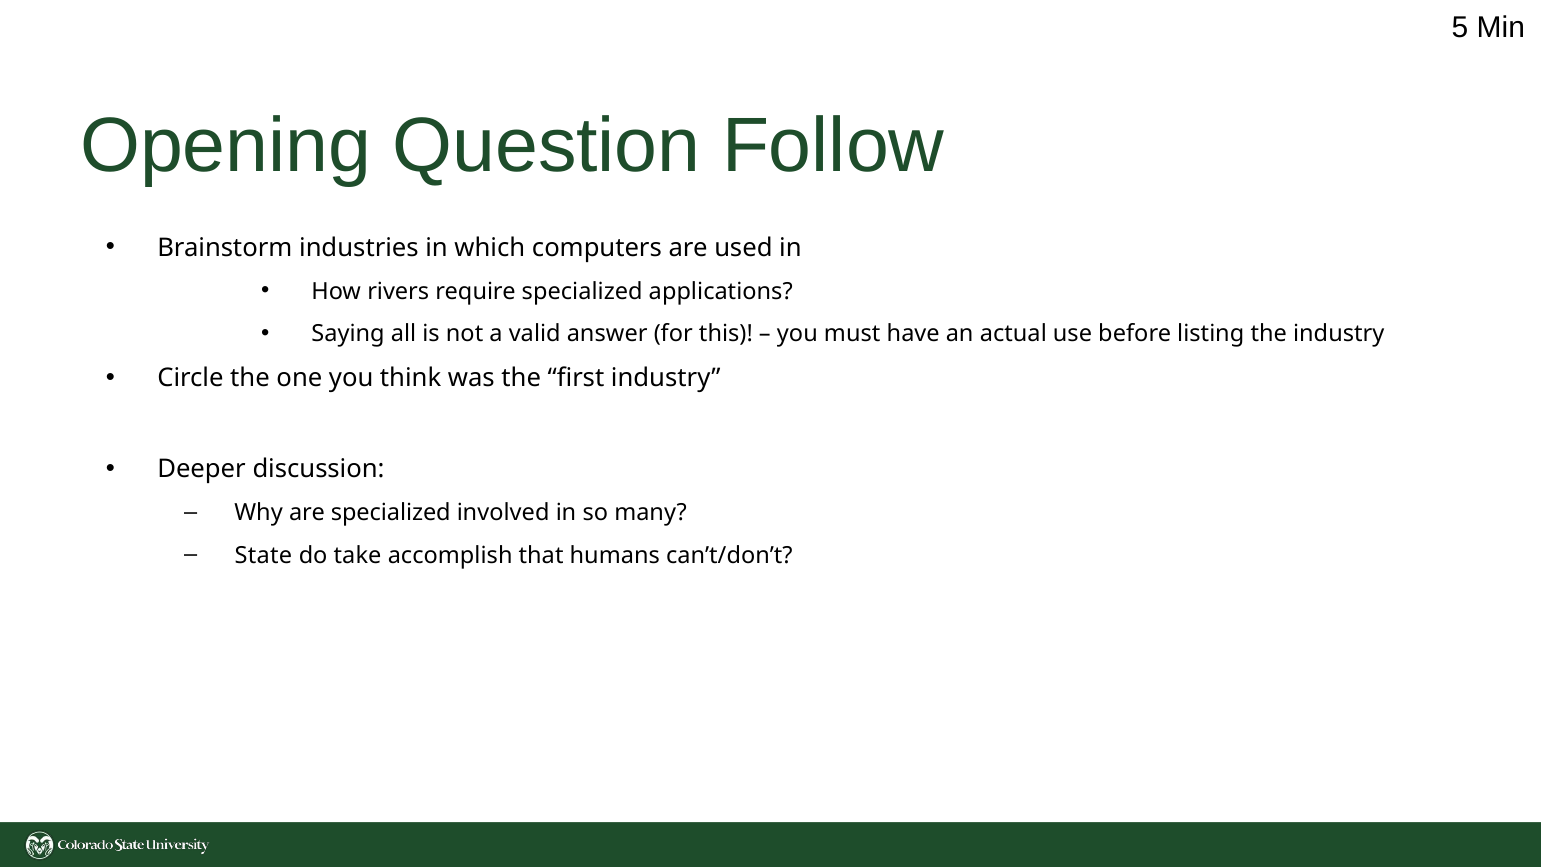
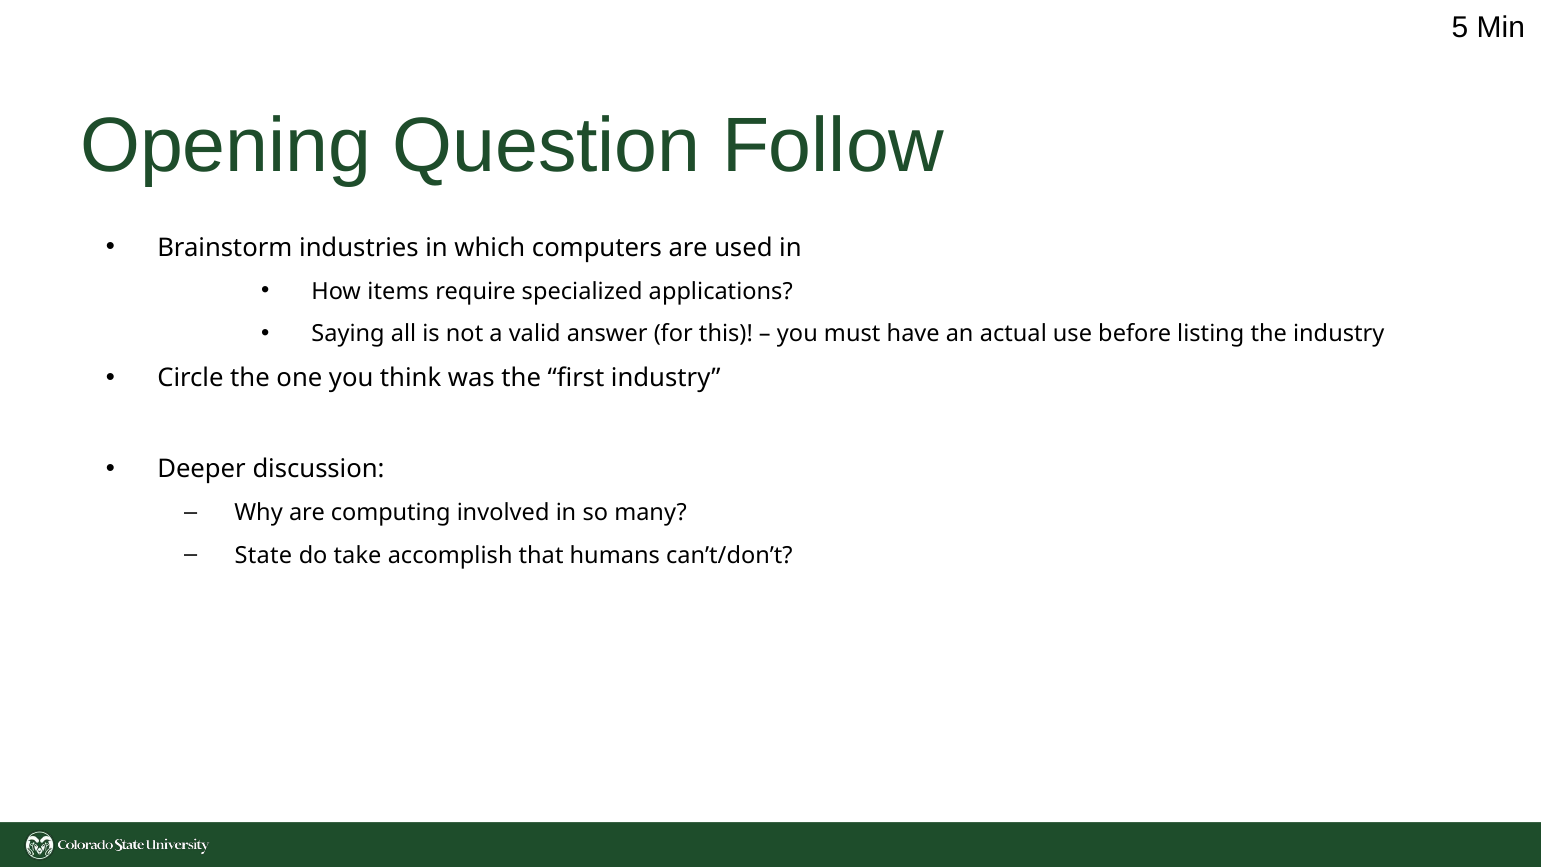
rivers: rivers -> items
are specialized: specialized -> computing
